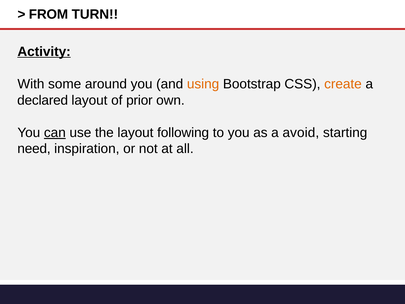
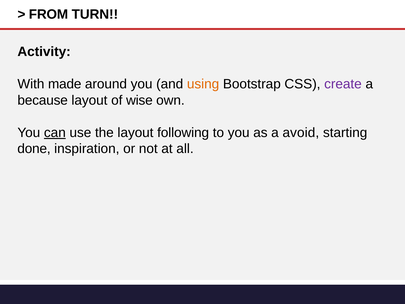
Activity underline: present -> none
some: some -> made
create colour: orange -> purple
declared: declared -> because
prior: prior -> wise
need: need -> done
